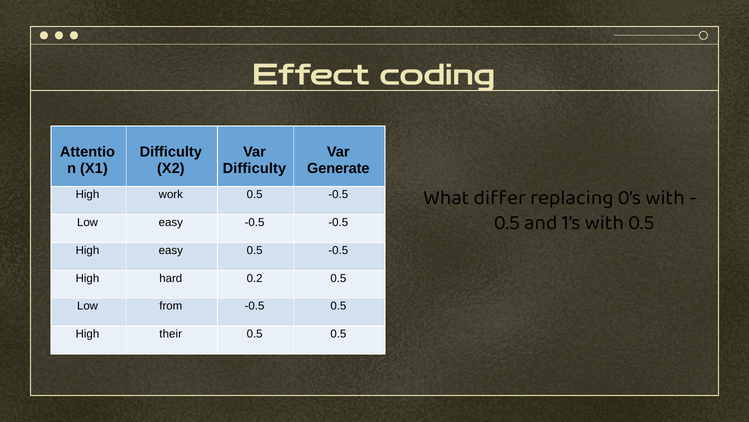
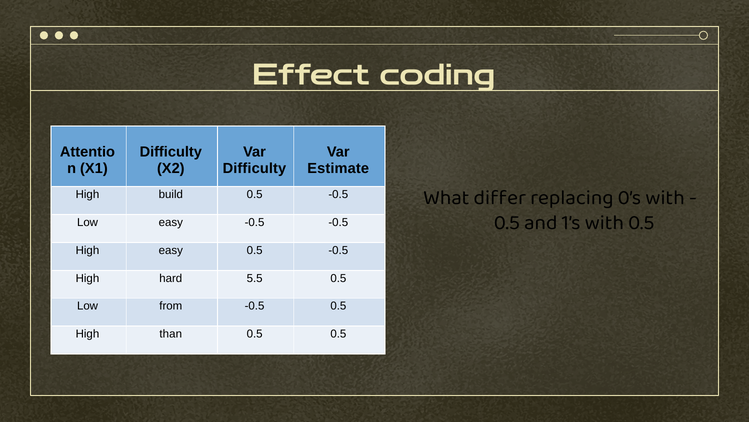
Generate: Generate -> Estimate
work: work -> build
0.2: 0.2 -> 5.5
their: their -> than
